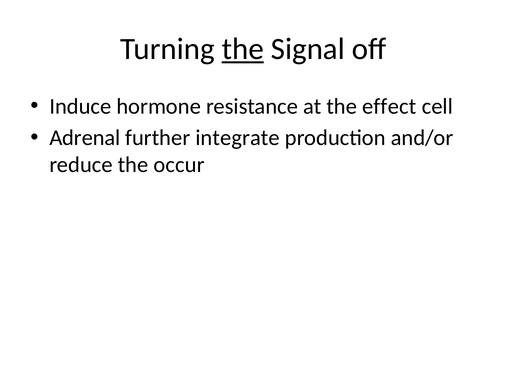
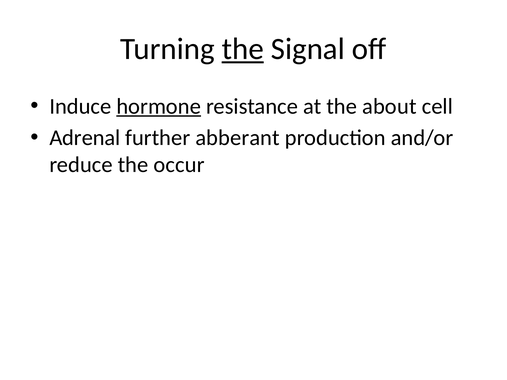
hormone underline: none -> present
effect: effect -> about
integrate: integrate -> abberant
